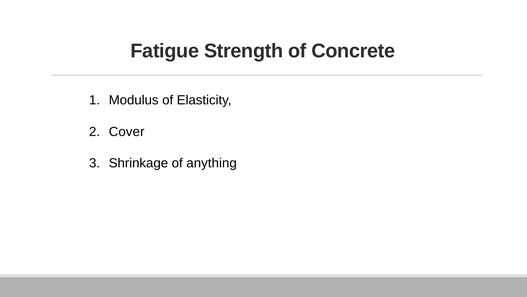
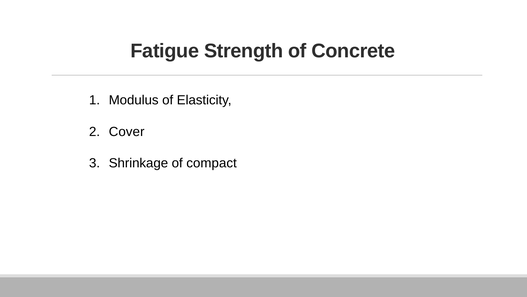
anything: anything -> compact
